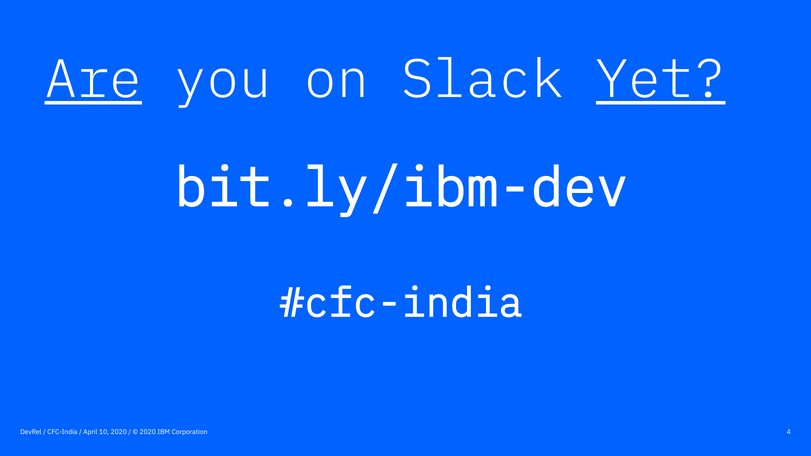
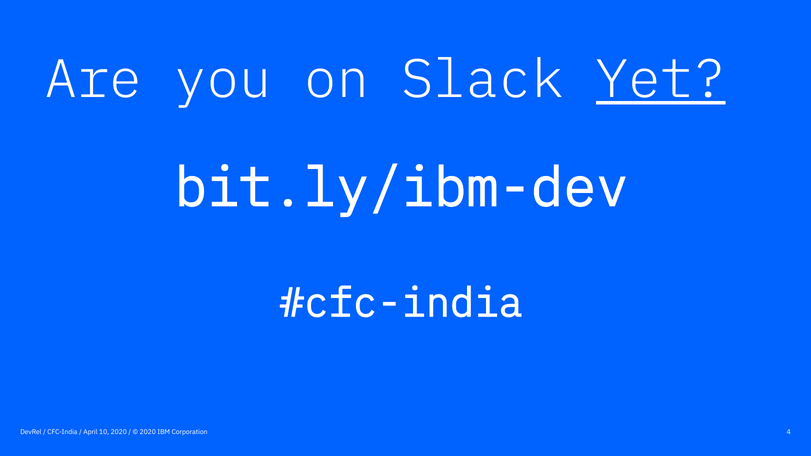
Are underline: present -> none
